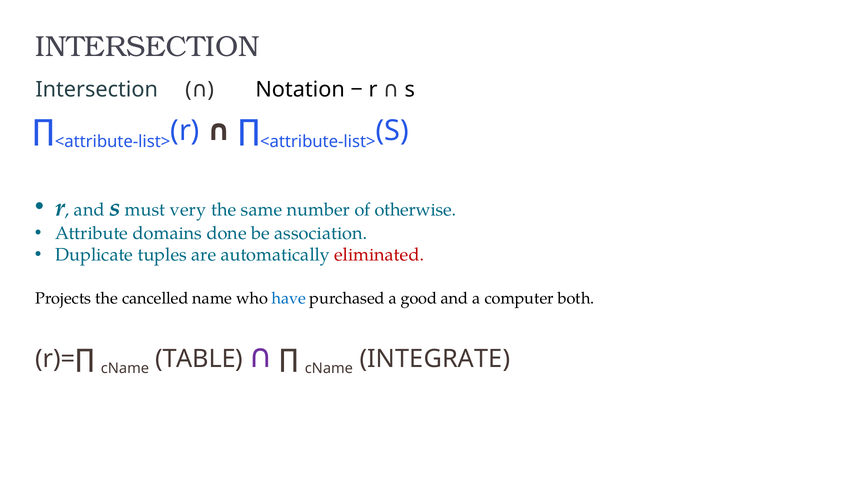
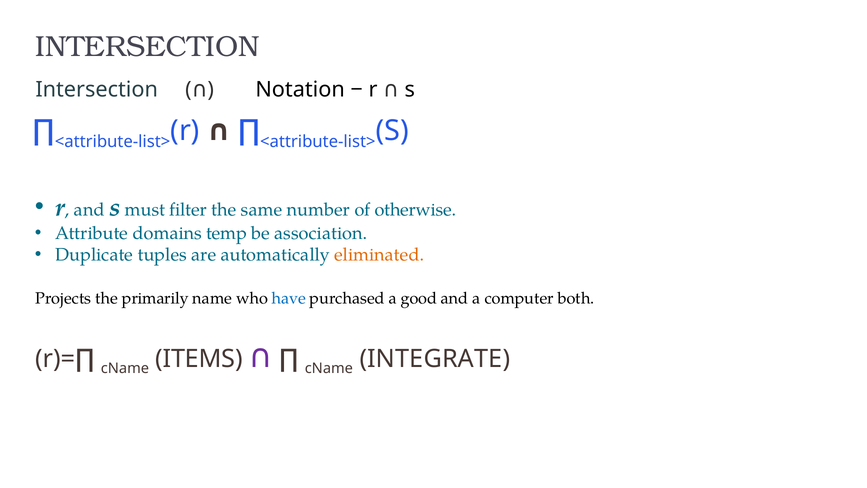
very: very -> filter
done: done -> temp
eliminated colour: red -> orange
cancelled: cancelled -> primarily
TABLE: TABLE -> ITEMS
